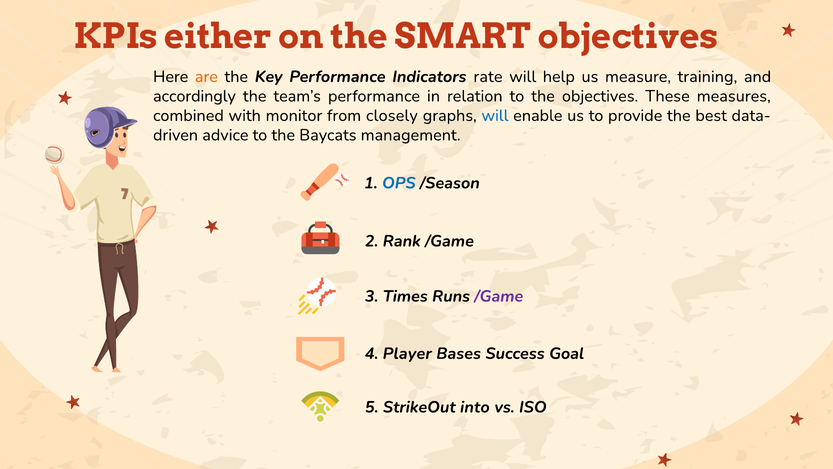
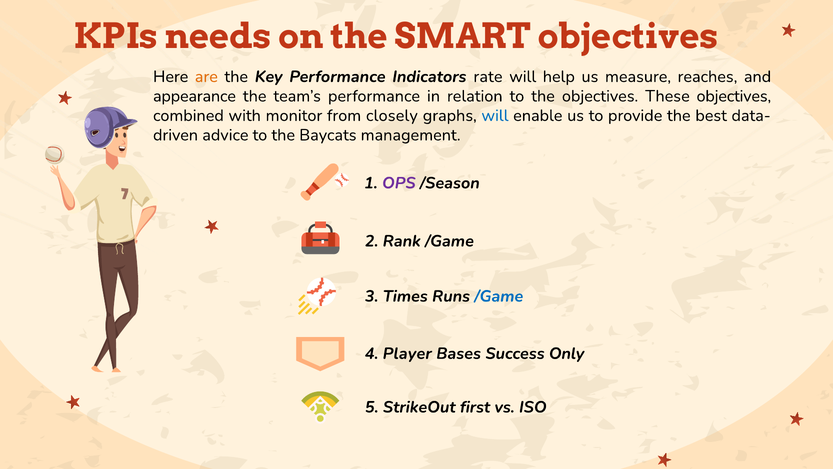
either: either -> needs
training: training -> reaches
accordingly: accordingly -> appearance
These measures: measures -> objectives
OPS colour: blue -> purple
/Game at (499, 296) colour: purple -> blue
Goal: Goal -> Only
into: into -> first
